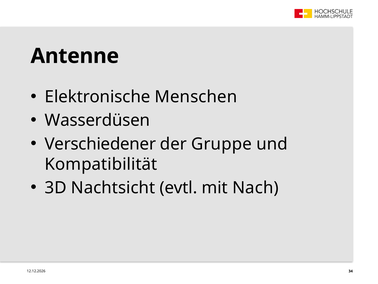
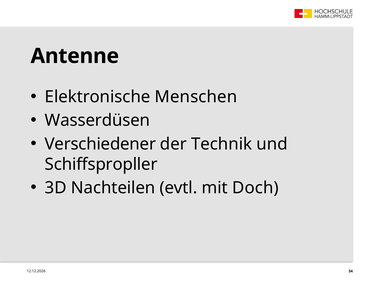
Gruppe: Gruppe -> Technik
Kompatibilität: Kompatibilität -> Schiffspropller
Nachtsicht: Nachtsicht -> Nachteilen
Nach: Nach -> Doch
